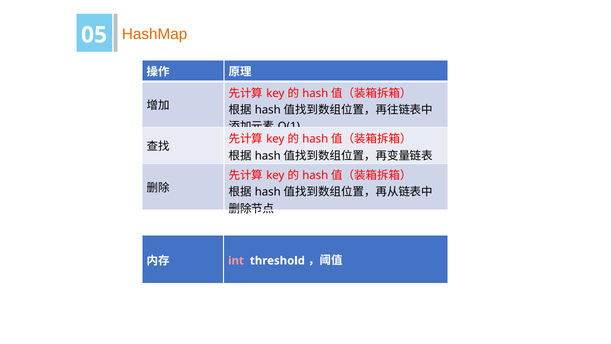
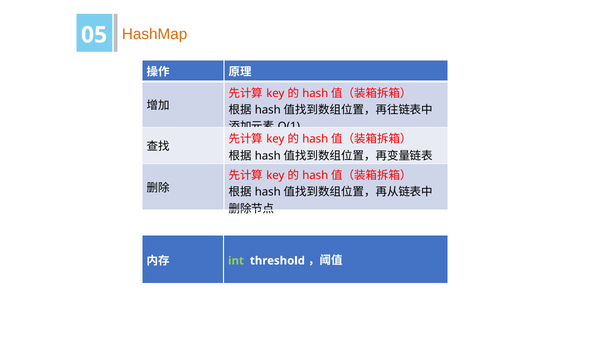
int colour: pink -> light green
